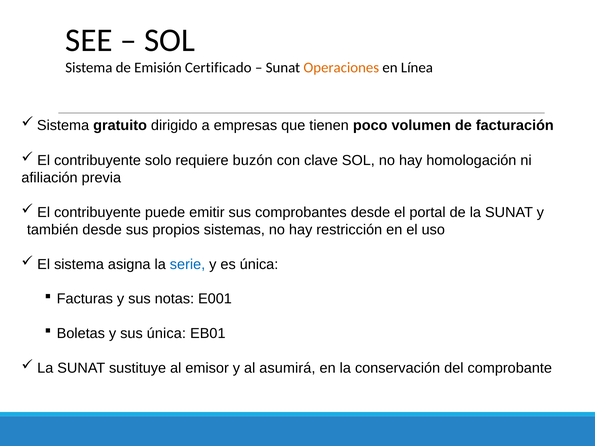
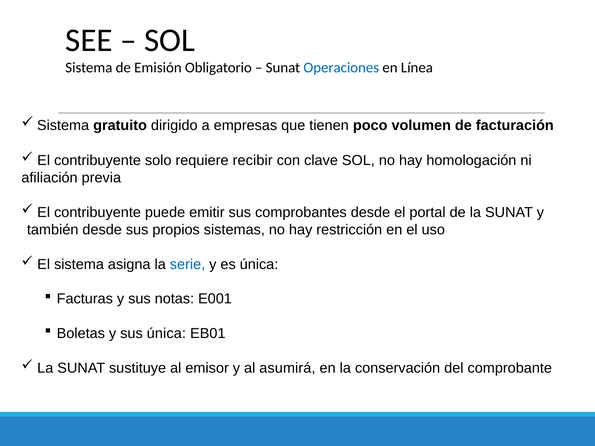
Certificado: Certificado -> Obligatorio
Operaciones colour: orange -> blue
buzón: buzón -> recibir
